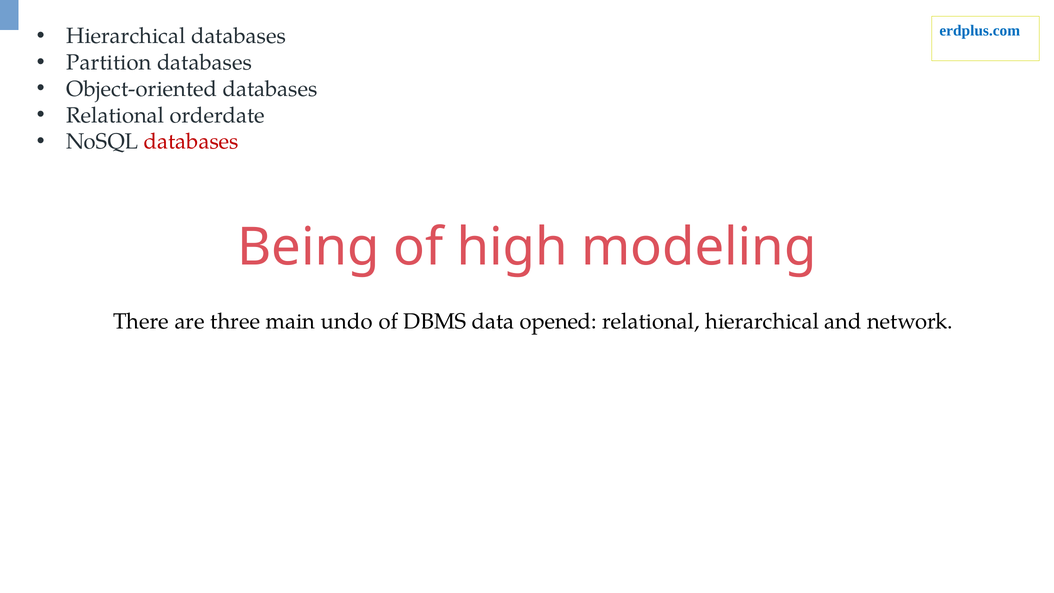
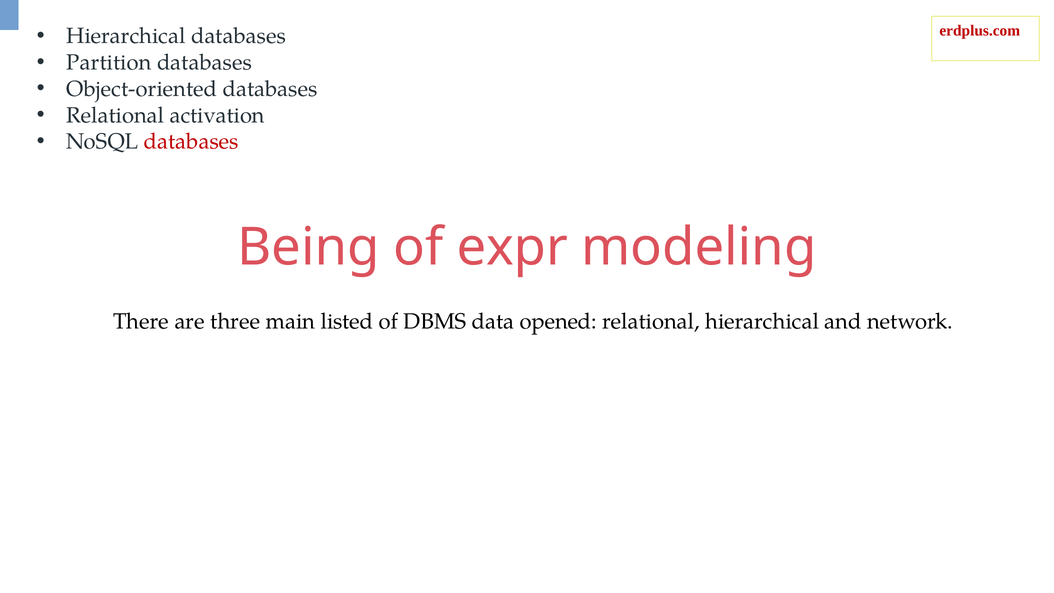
erdplus.com colour: blue -> red
orderdate: orderdate -> activation
high: high -> expr
undo: undo -> listed
